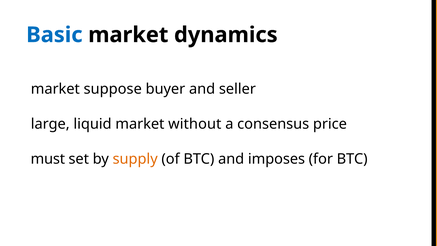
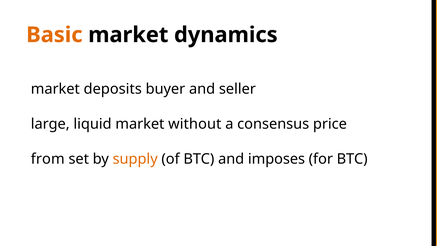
Basic colour: blue -> orange
suppose: suppose -> deposits
must: must -> from
